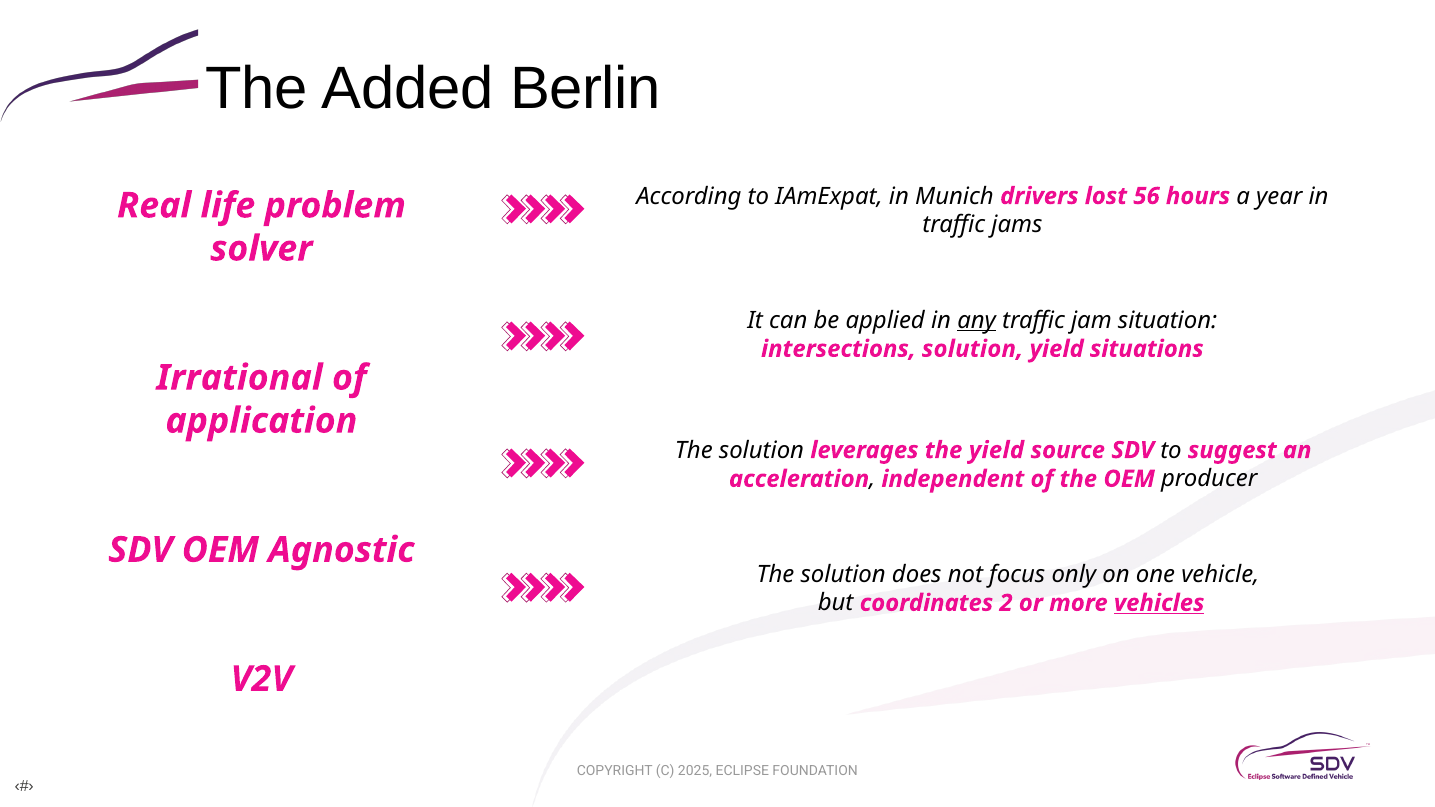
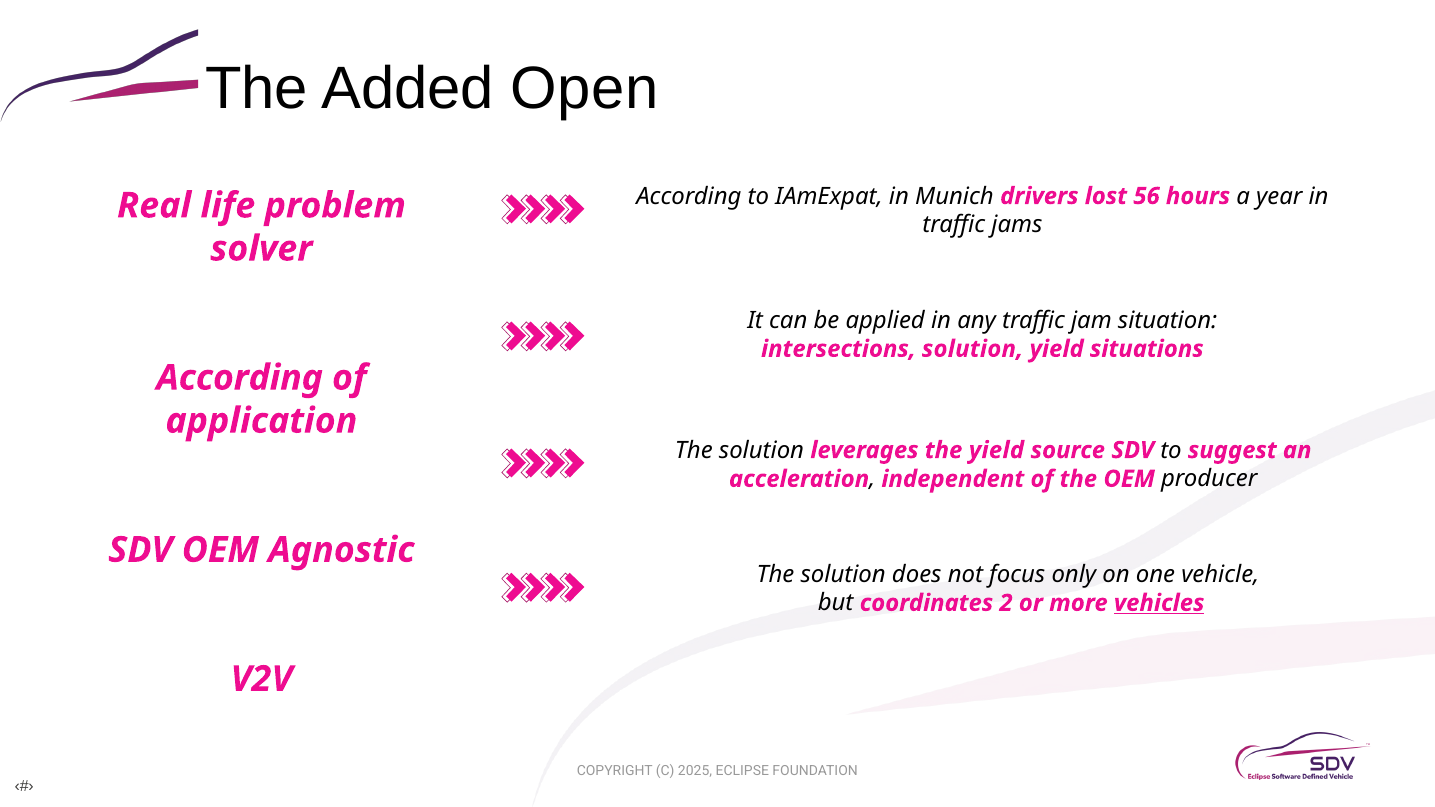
Berlin: Berlin -> Open
any underline: present -> none
Irrational at (239, 378): Irrational -> According
